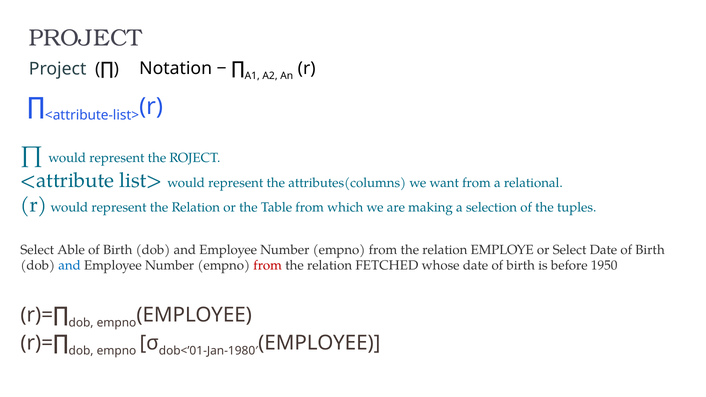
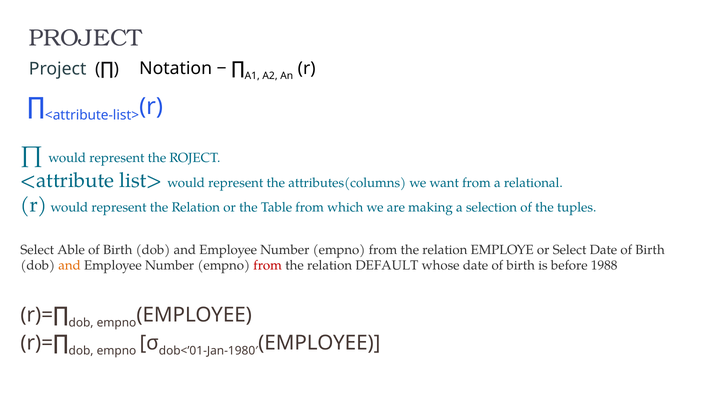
and at (70, 266) colour: blue -> orange
FETCHED: FETCHED -> DEFAULT
1950: 1950 -> 1988
